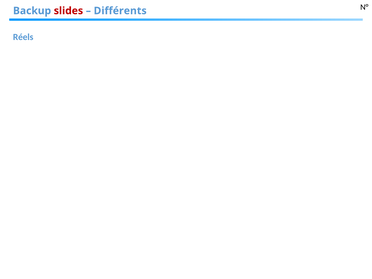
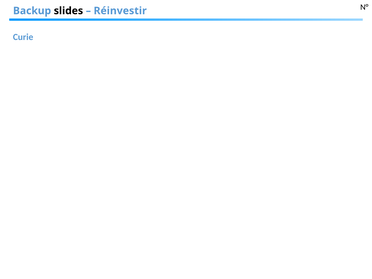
slides colour: red -> black
Différents: Différents -> Réinvestir
Réels: Réels -> Curie
